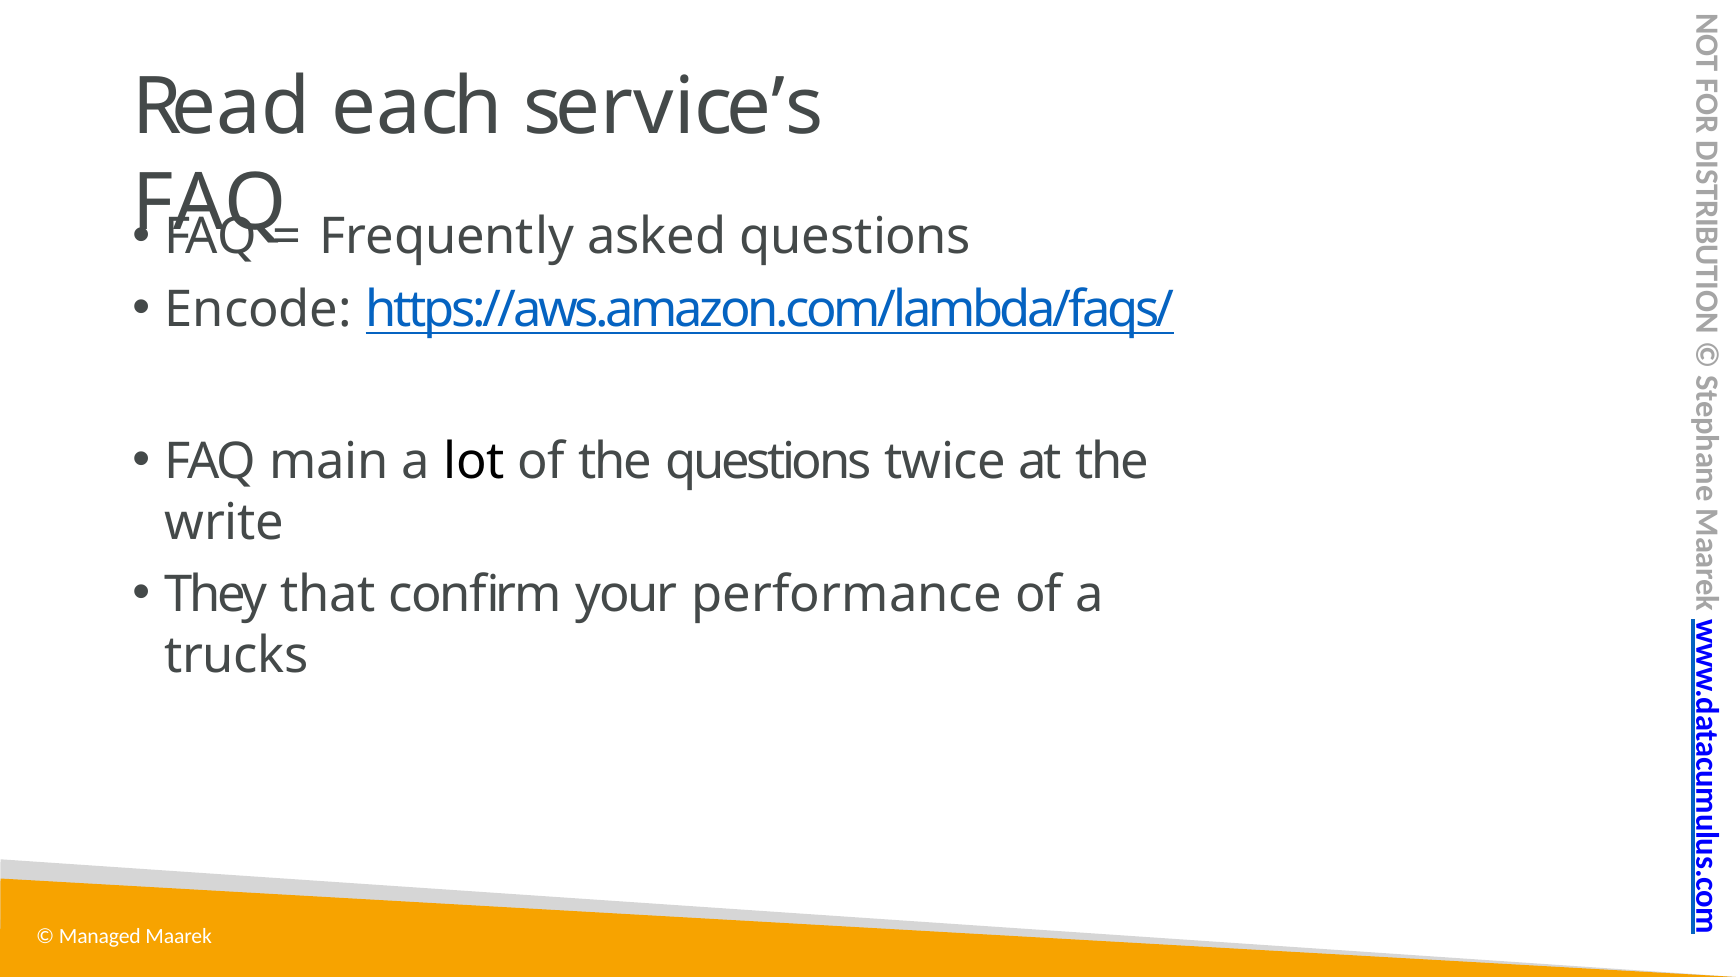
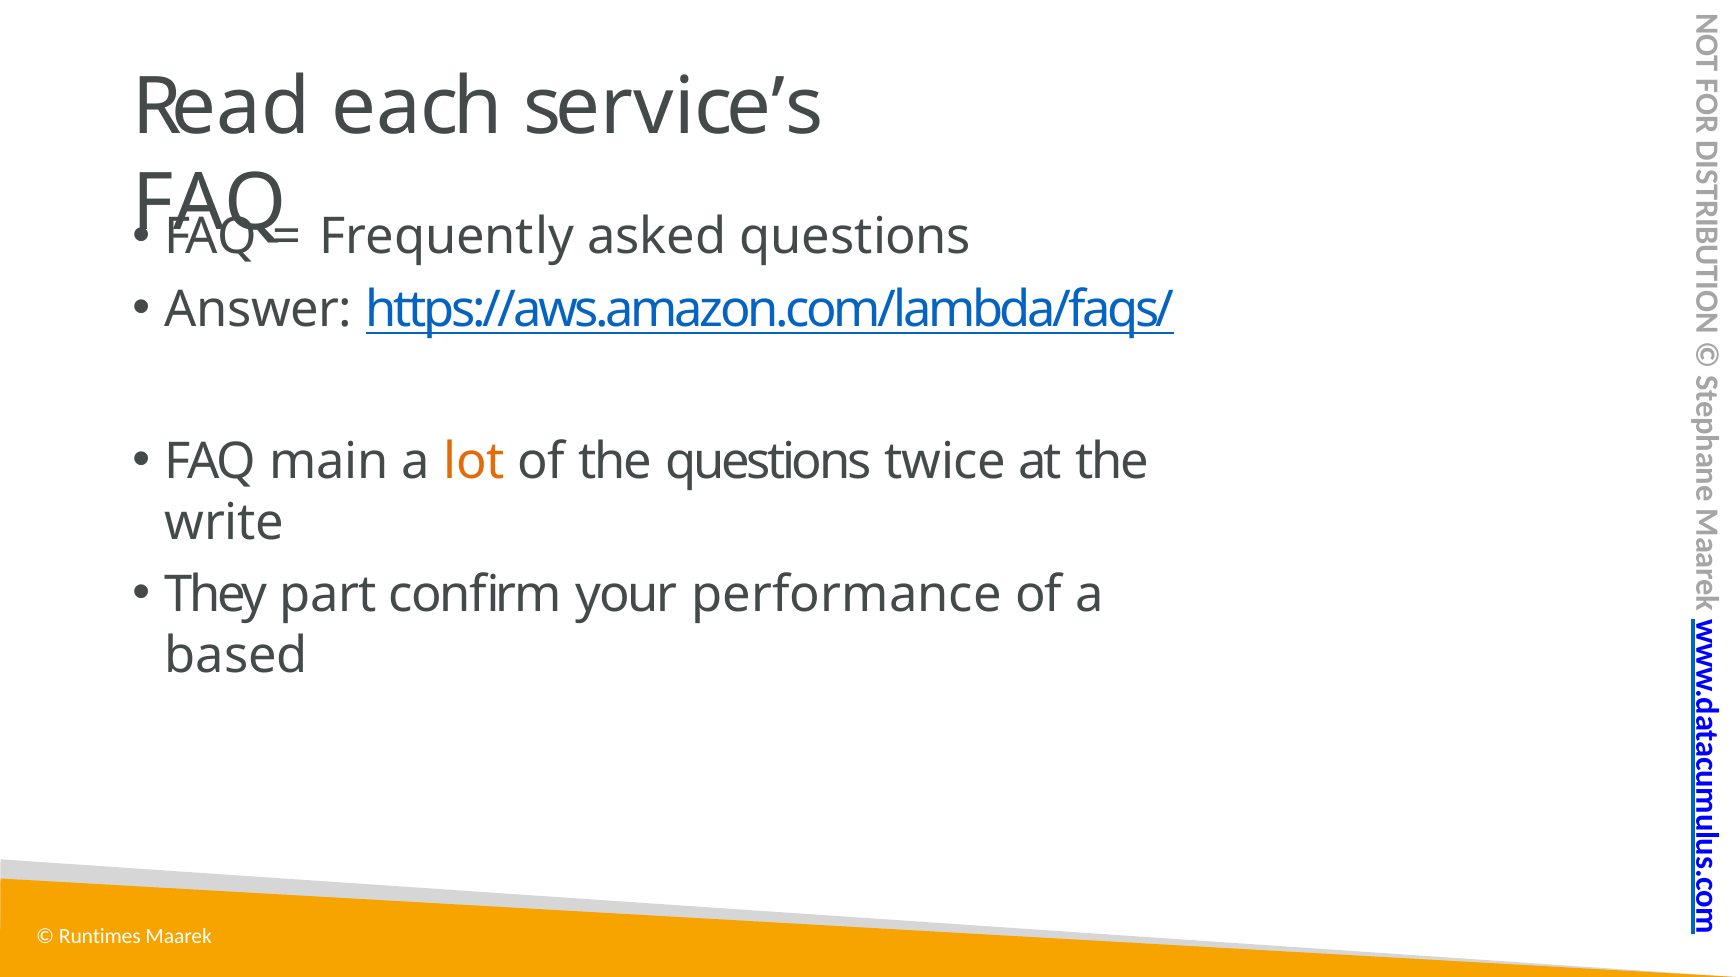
Encode: Encode -> Answer
lot colour: black -> orange
that: that -> part
trucks: trucks -> based
Managed: Managed -> Runtimes
